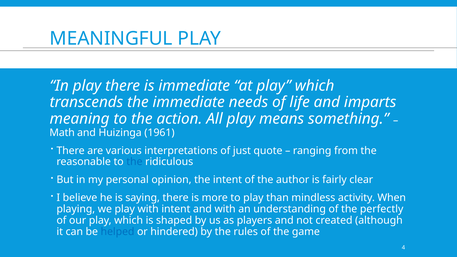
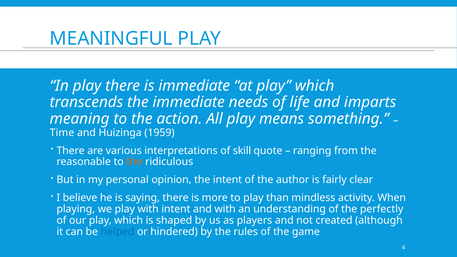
Math: Math -> Time
1961: 1961 -> 1959
just: just -> skill
the at (134, 162) colour: blue -> orange
